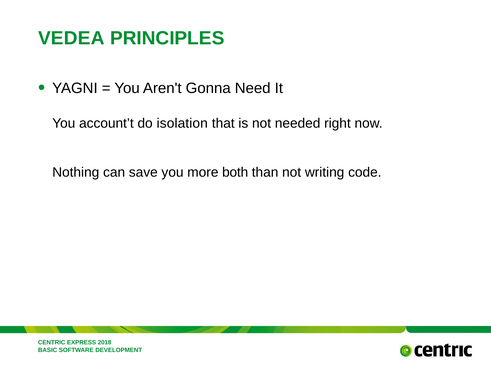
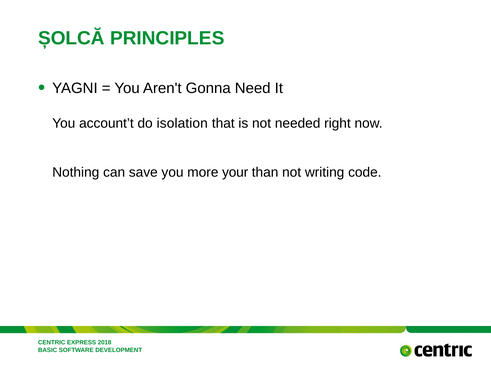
VEDEA: VEDEA -> ȘOLCĂ
both: both -> your
